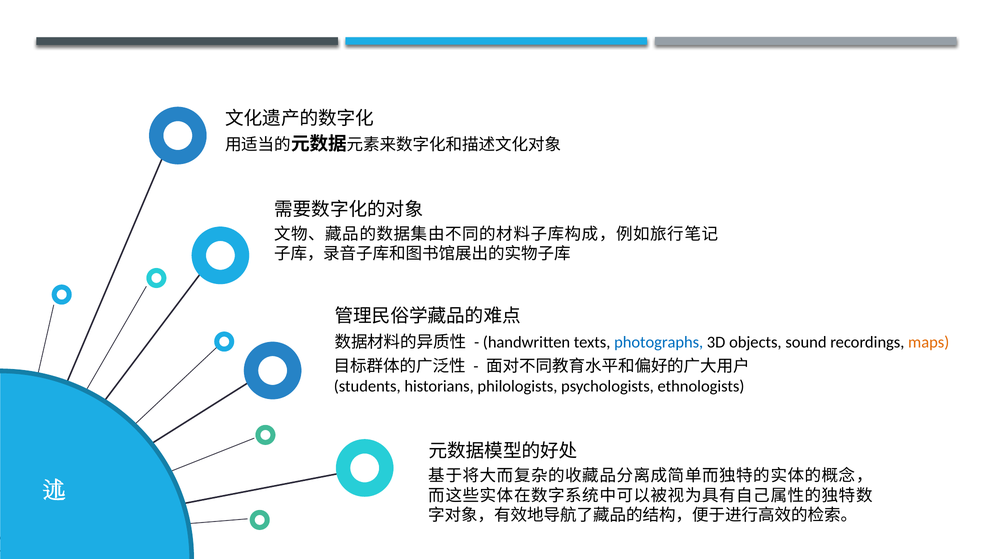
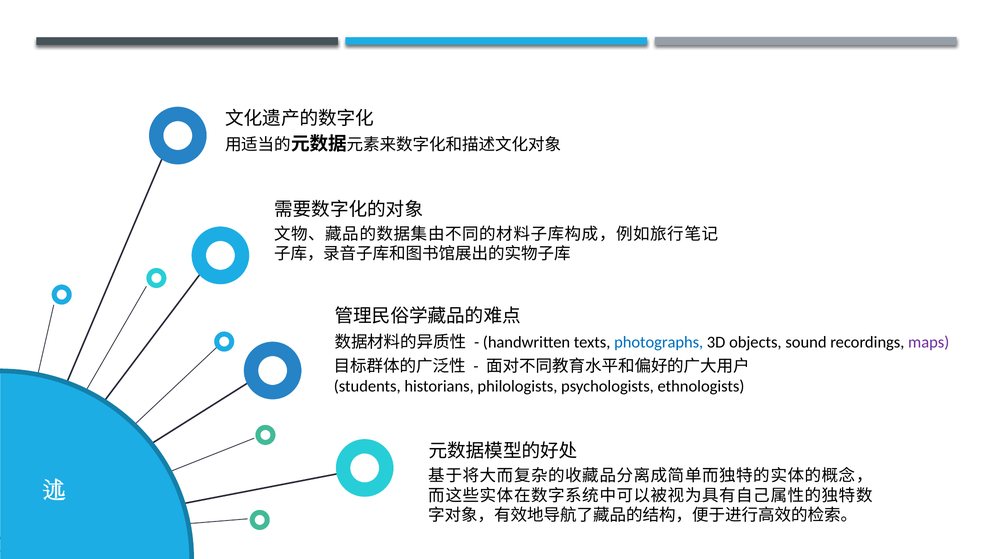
maps colour: orange -> purple
